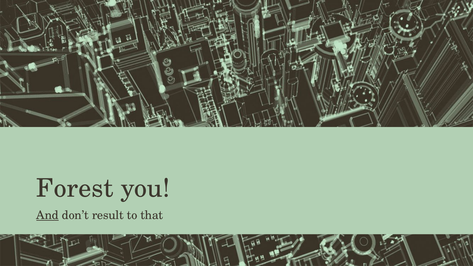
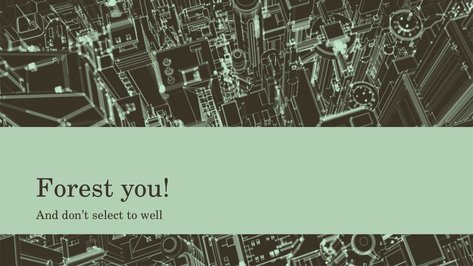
And underline: present -> none
result: result -> select
that: that -> well
